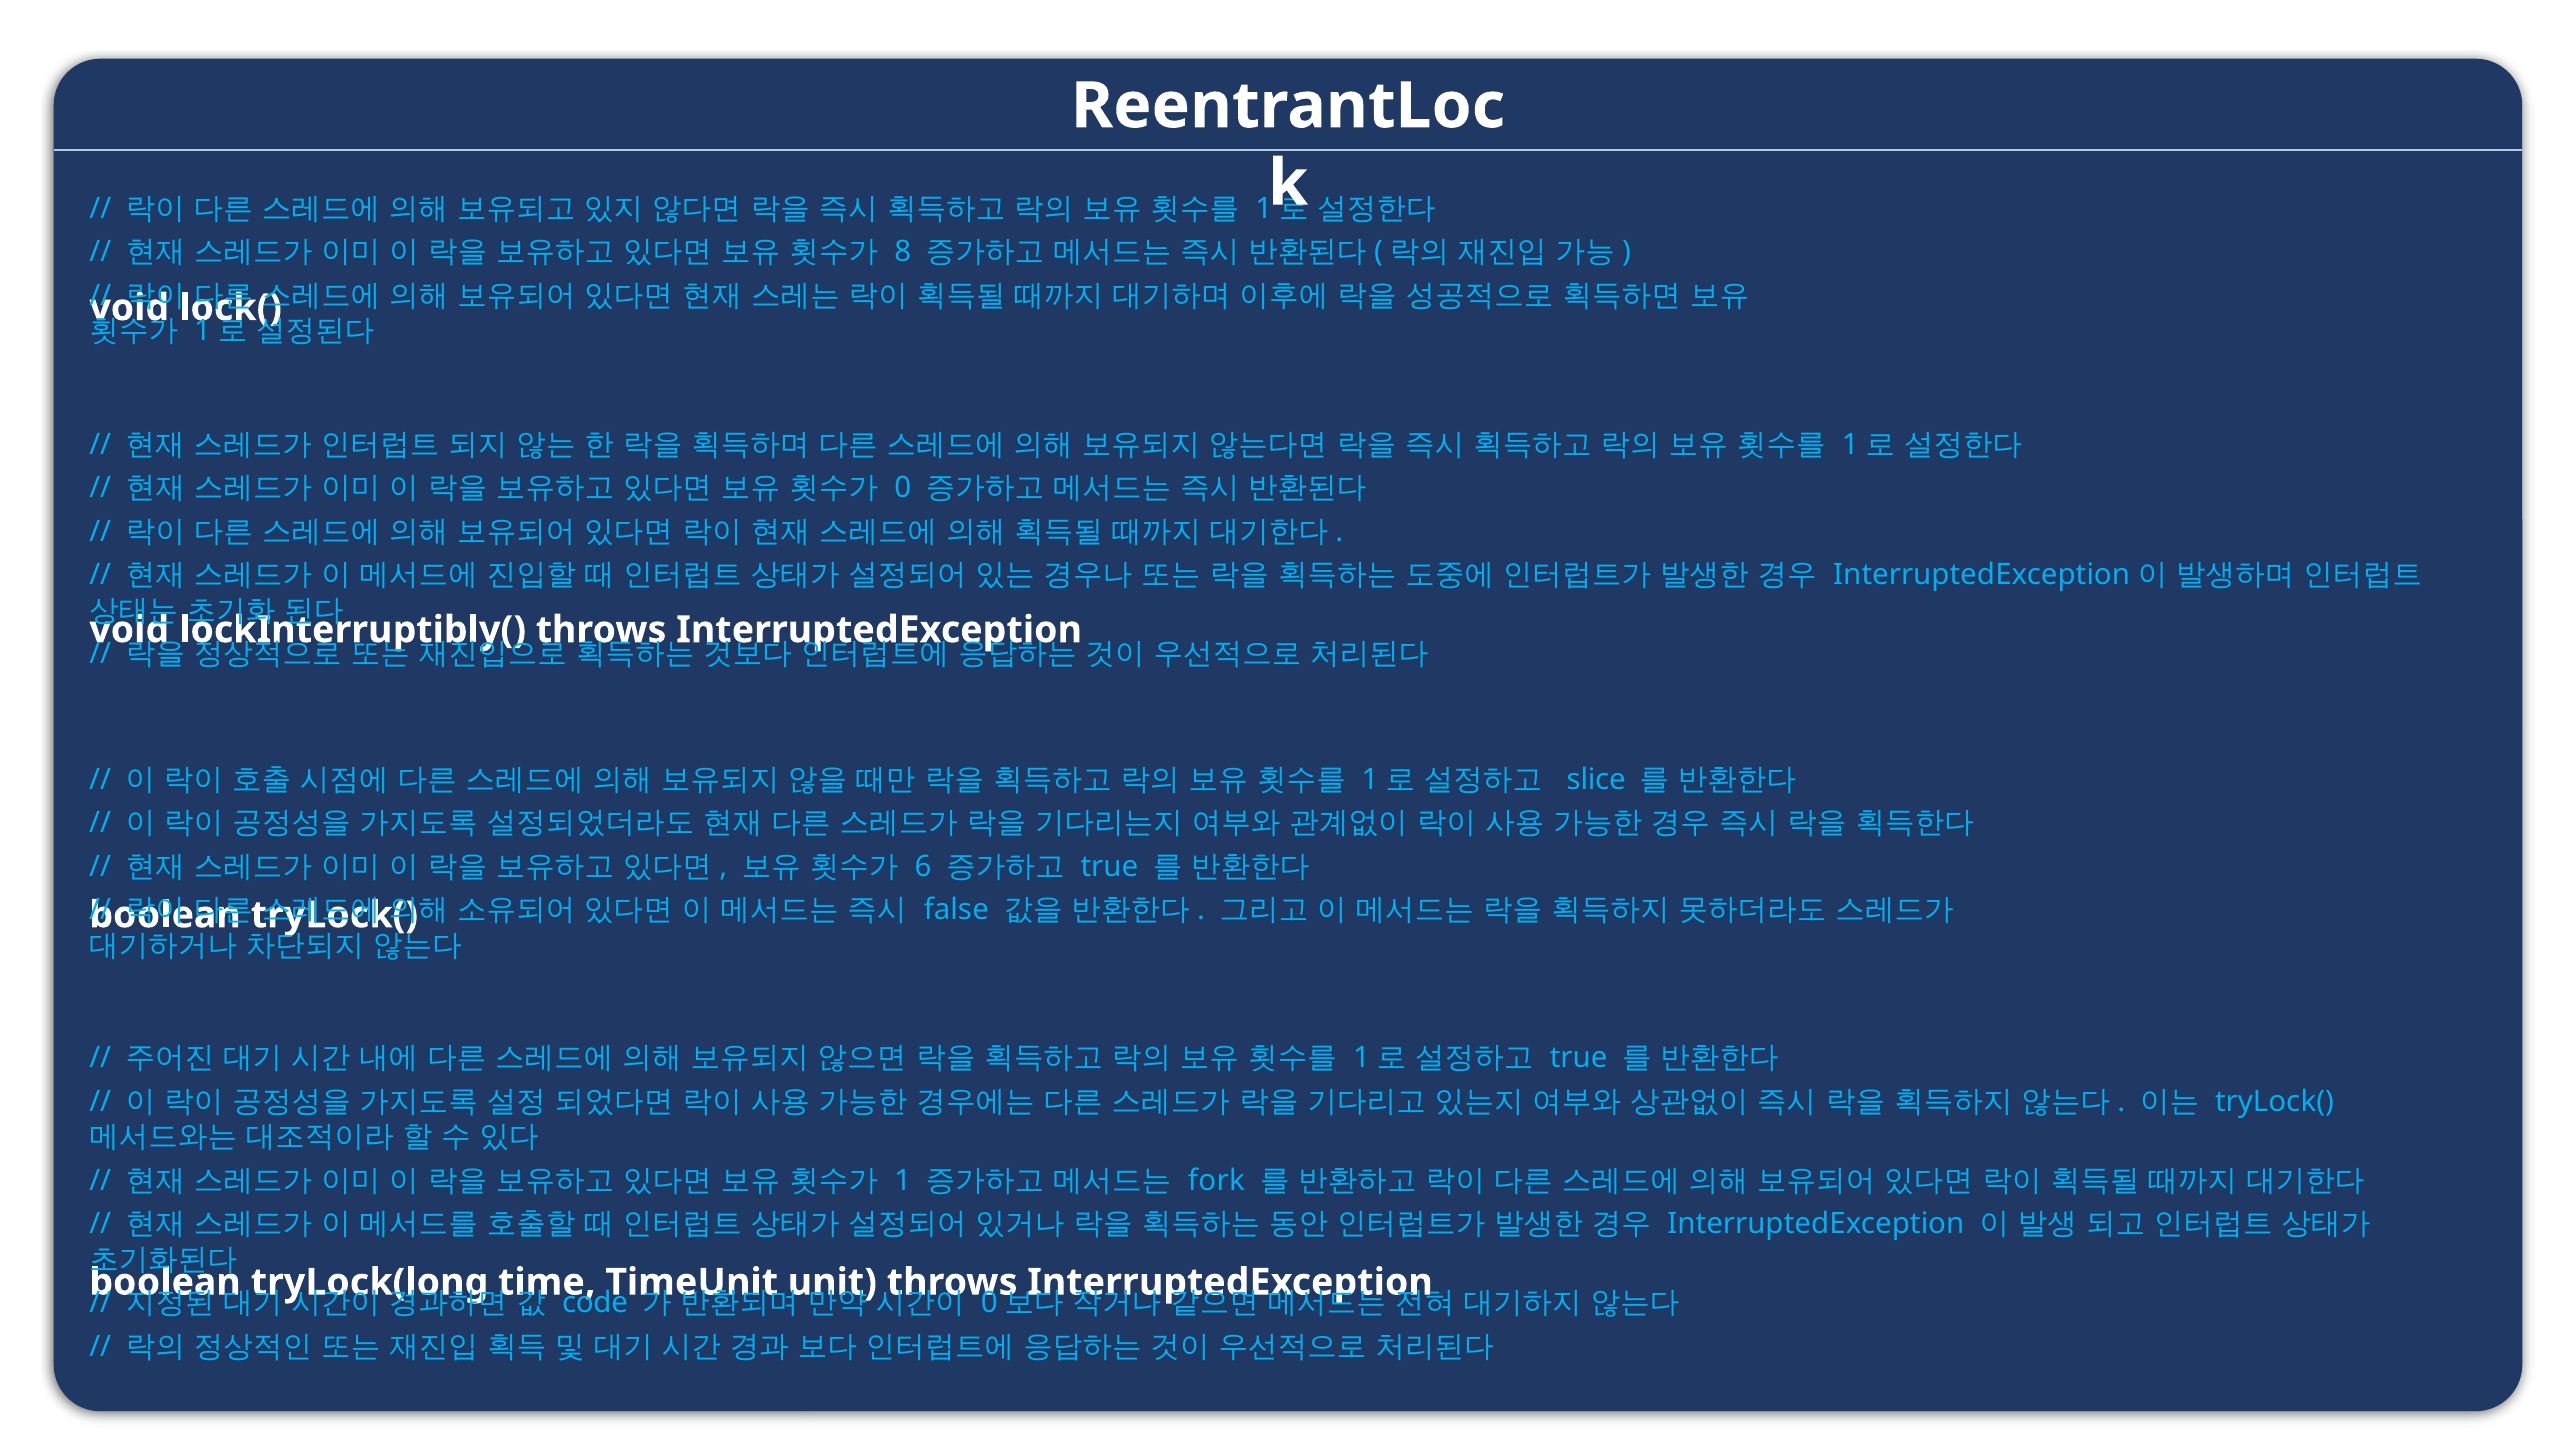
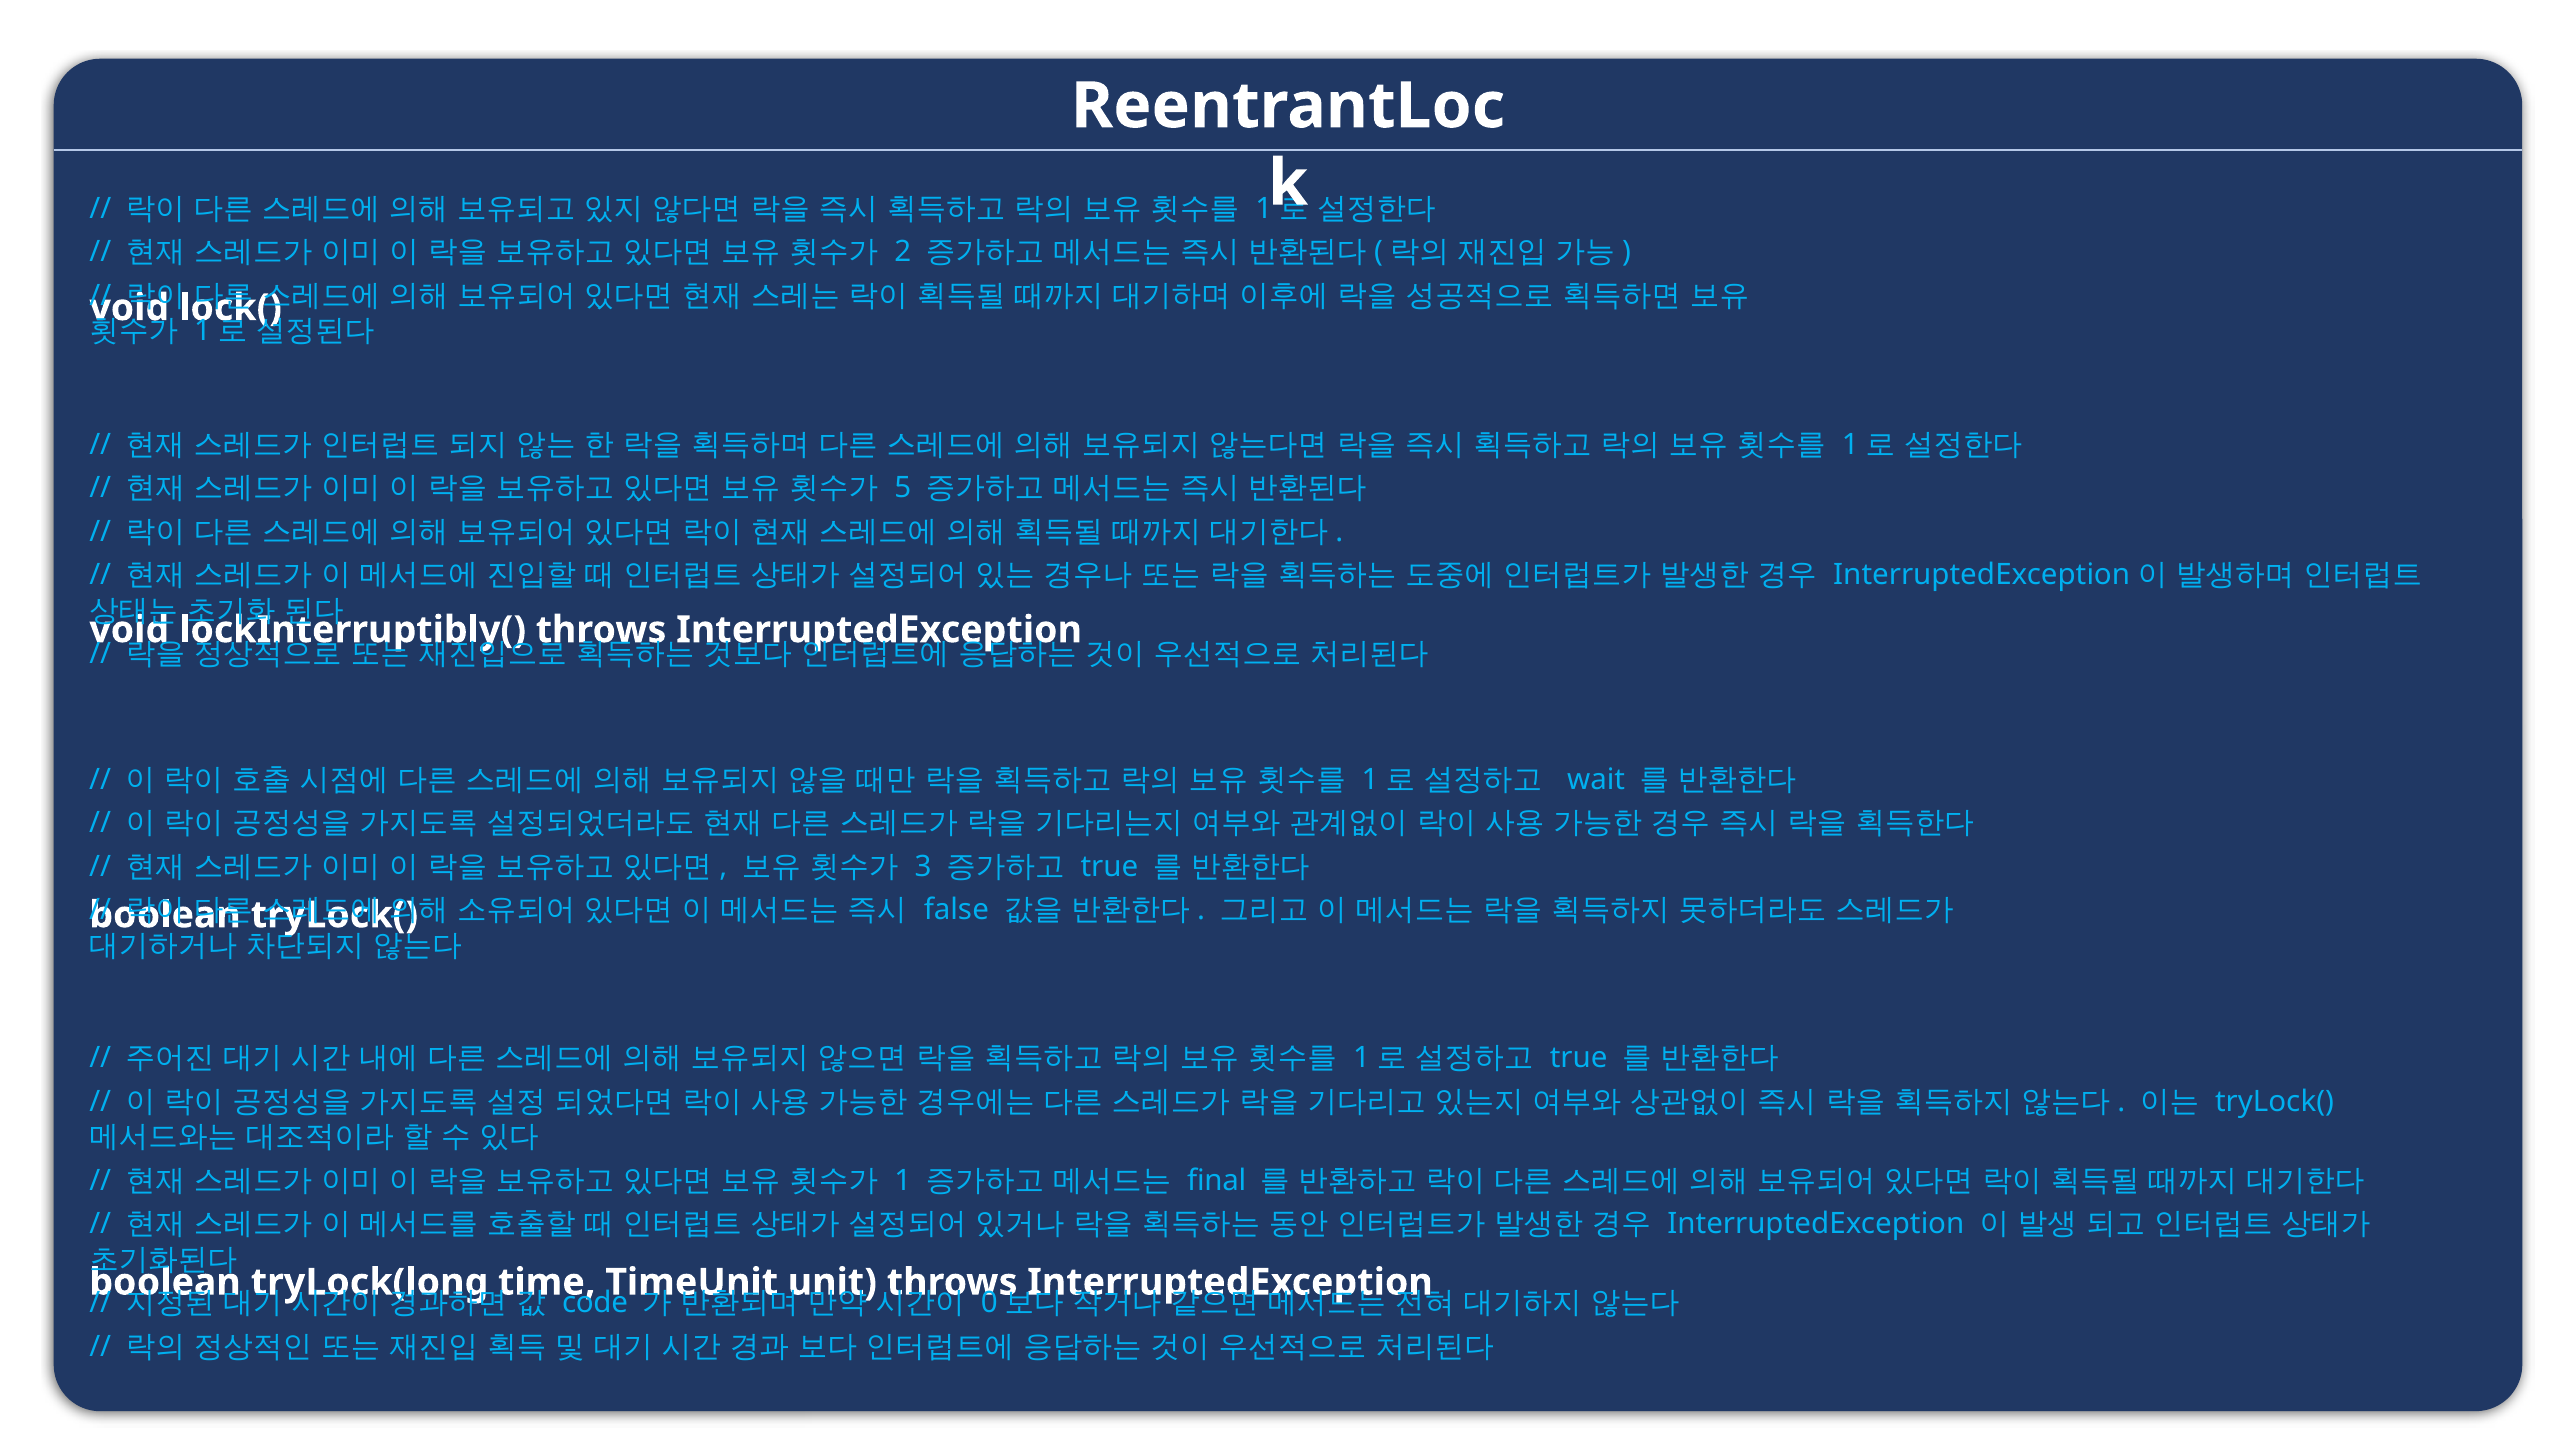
8: 8 -> 2
0: 0 -> 5
slice: slice -> wait
6: 6 -> 3
fork: fork -> final
